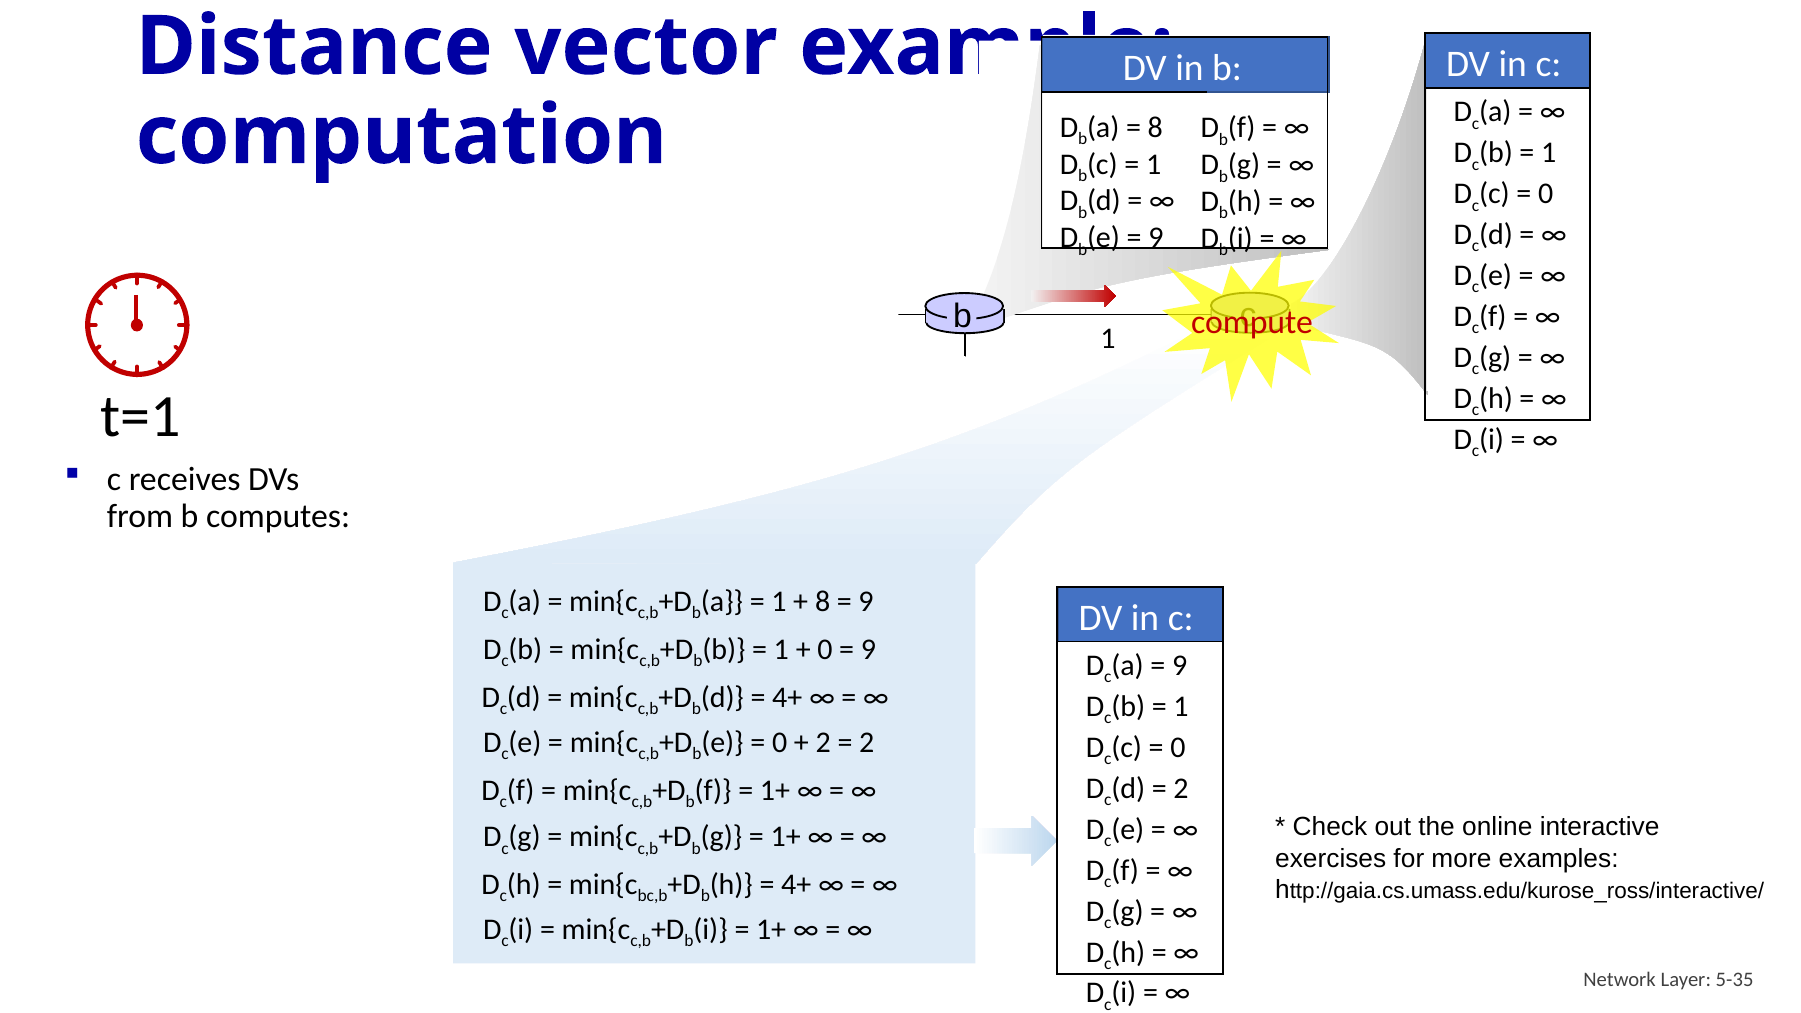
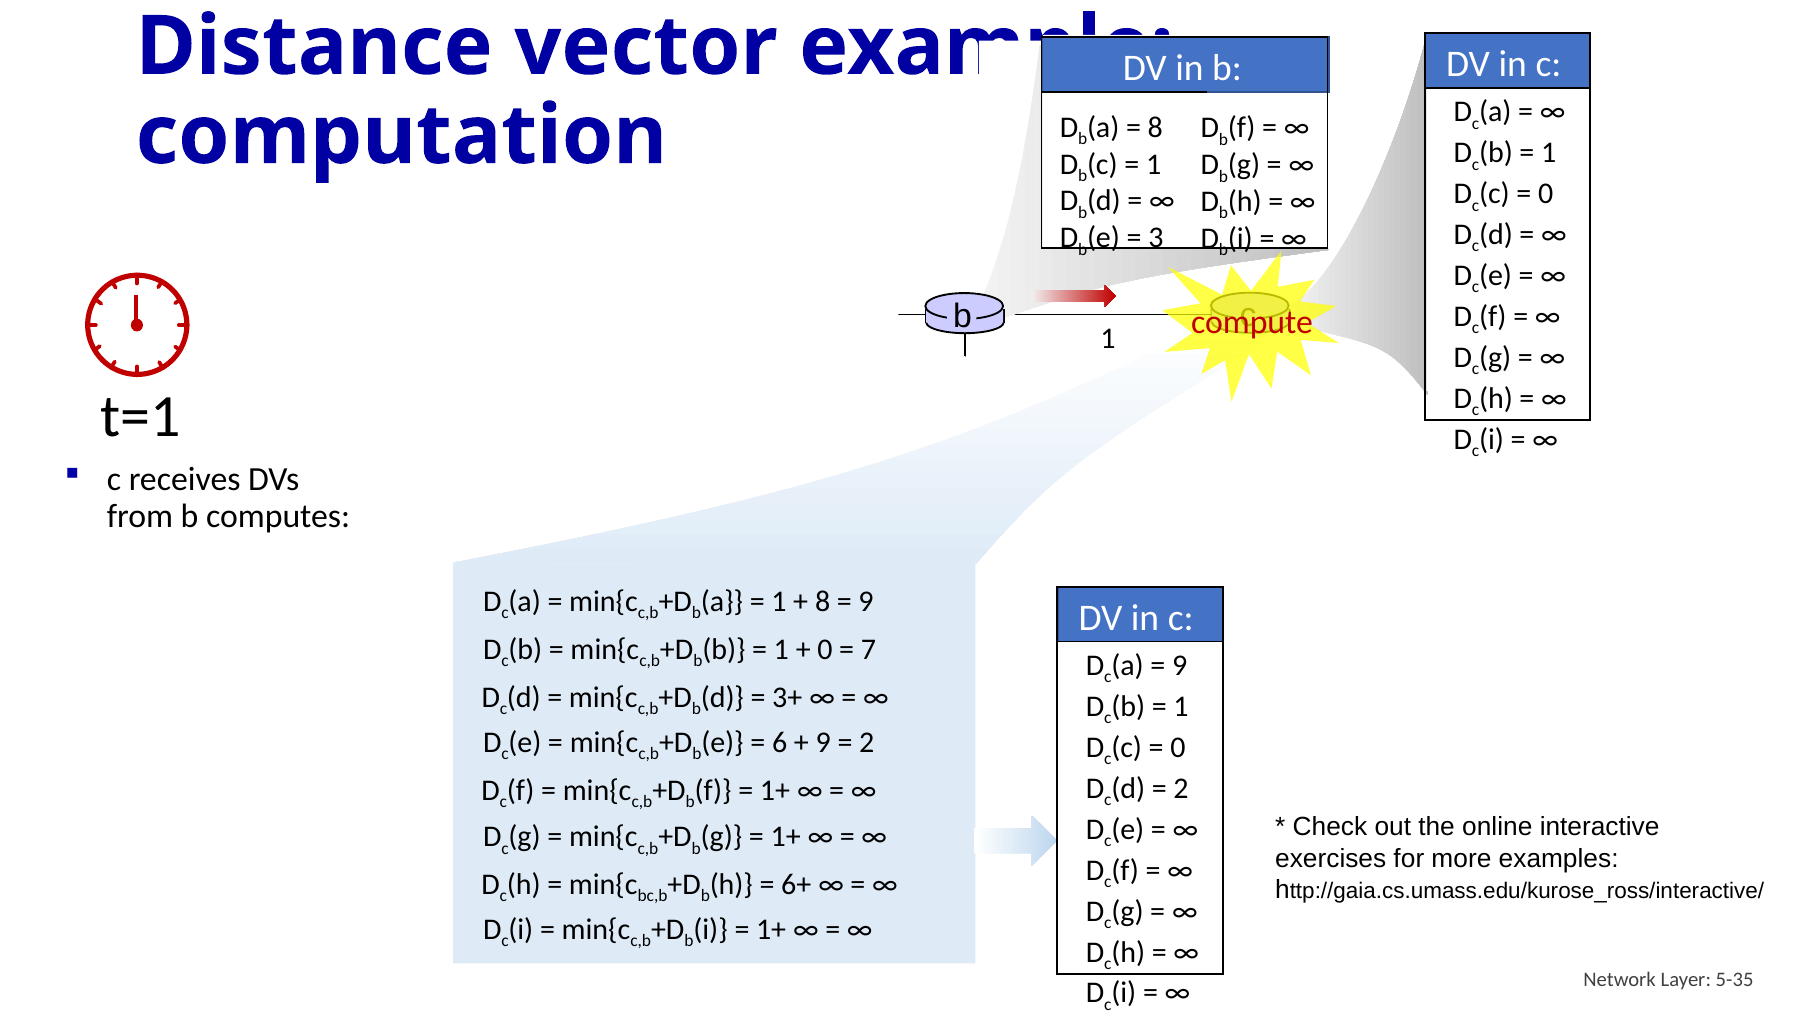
9 at (1156, 238): 9 -> 3
9 at (869, 649): 9 -> 7
4+ at (787, 697): 4+ -> 3+
0 at (780, 742): 0 -> 6
2 at (823, 742): 2 -> 9
4+ at (796, 885): 4+ -> 6+
